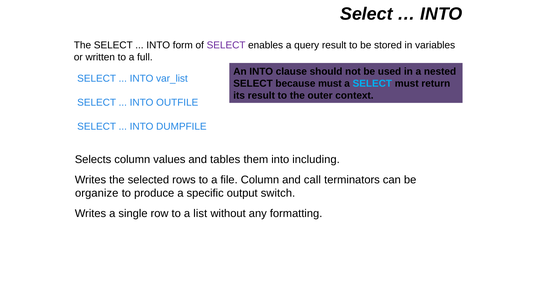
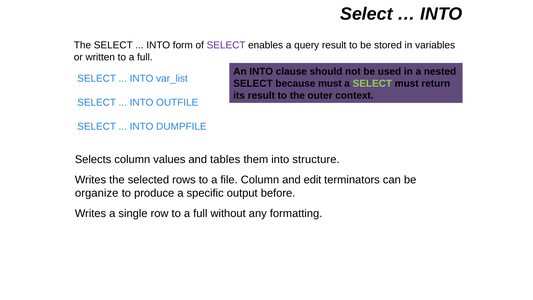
SELECT at (372, 84) colour: light blue -> light green
including: including -> structure
call: call -> edit
switch: switch -> before
row to a list: list -> full
